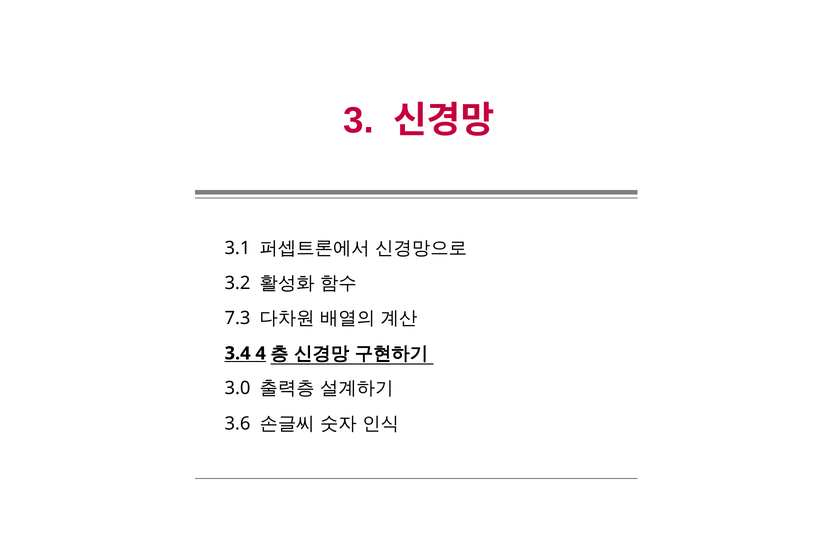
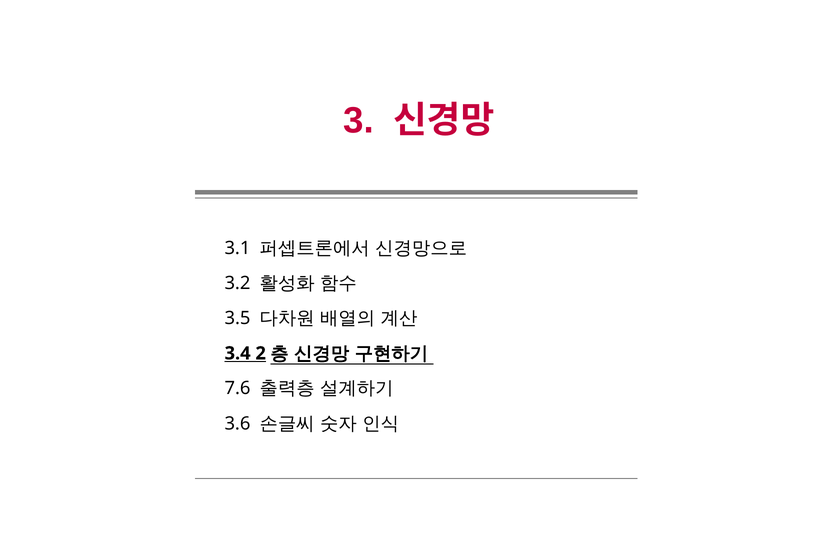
7.3: 7.3 -> 3.5
4: 4 -> 2
3.0: 3.0 -> 7.6
